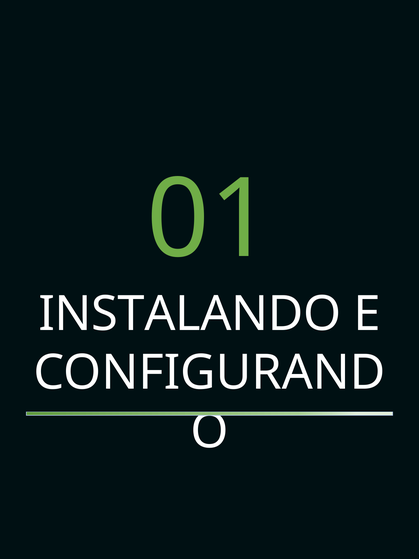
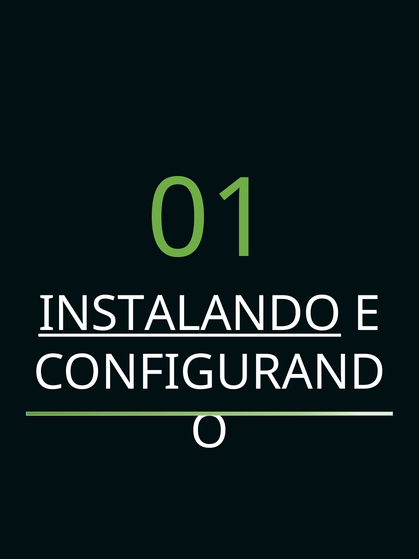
INSTALANDO underline: none -> present
